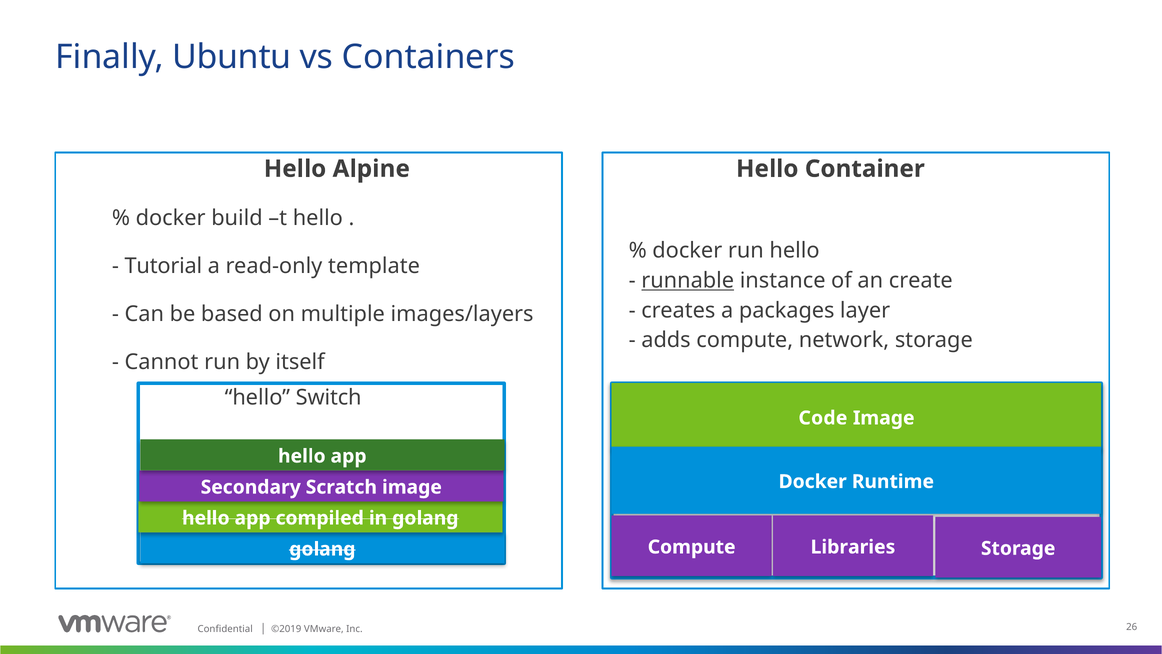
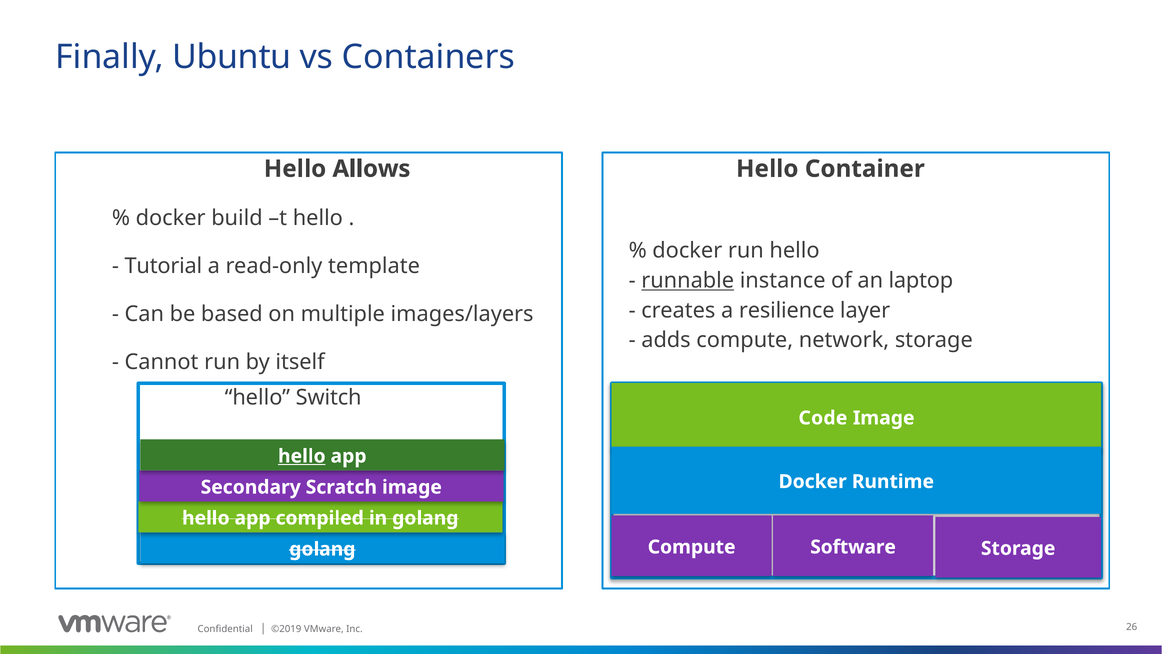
Alpine: Alpine -> Allows
create: create -> laptop
packages: packages -> resilience
hello at (302, 456) underline: none -> present
Libraries: Libraries -> Software
